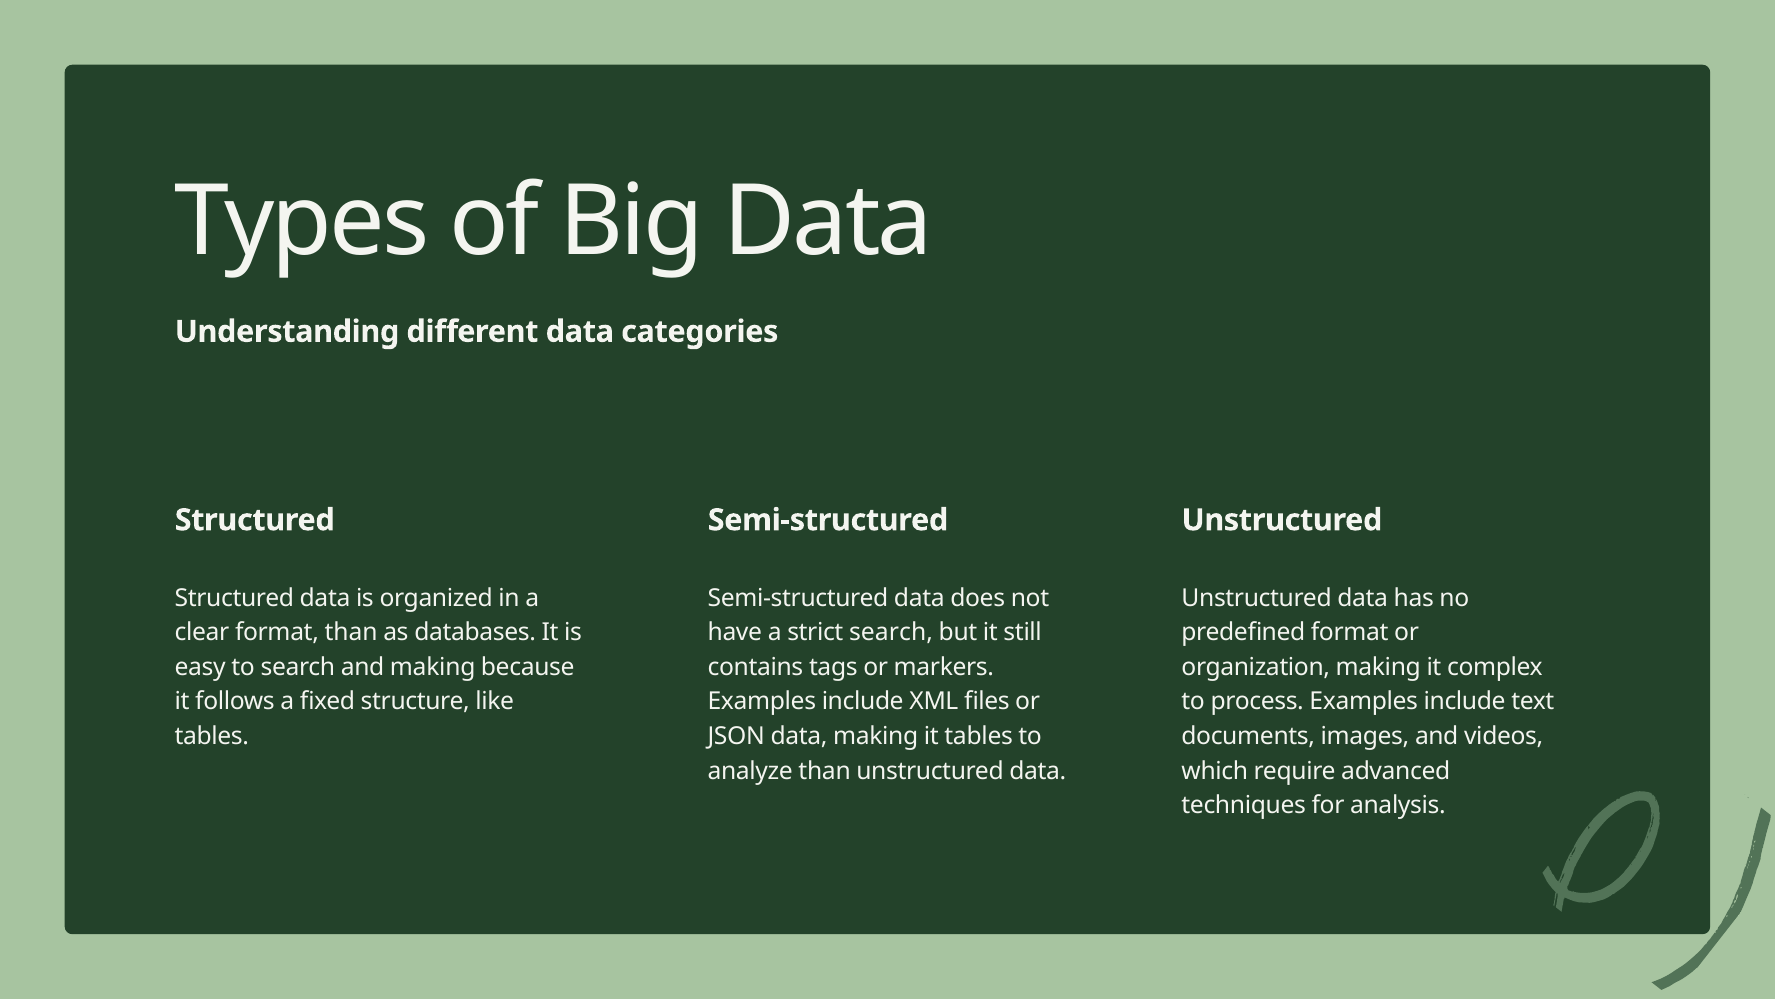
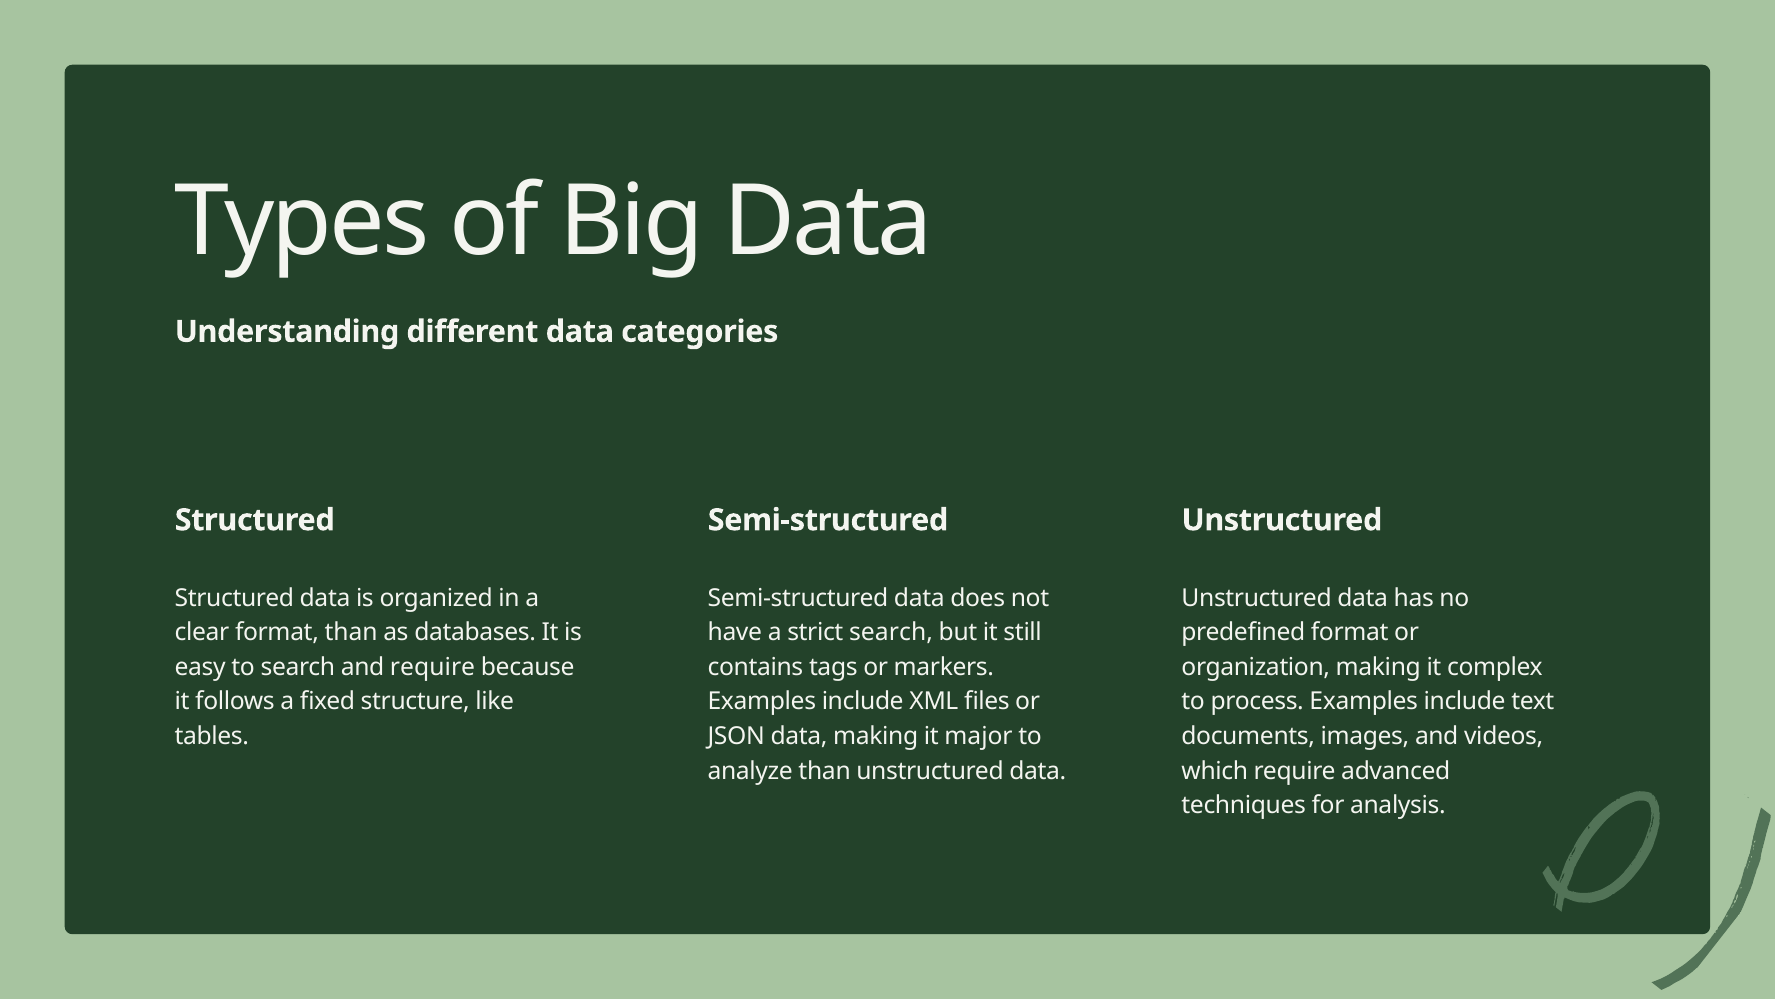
and making: making -> require
it tables: tables -> major
